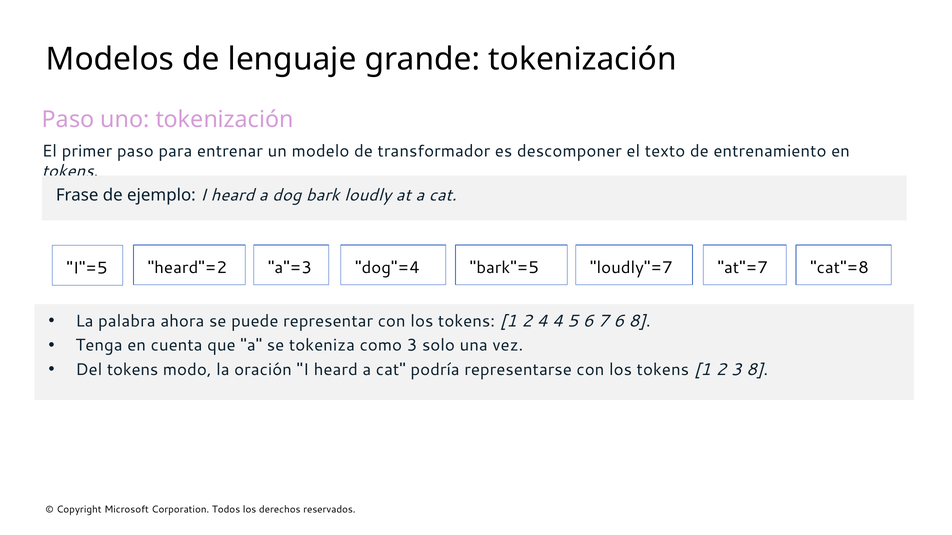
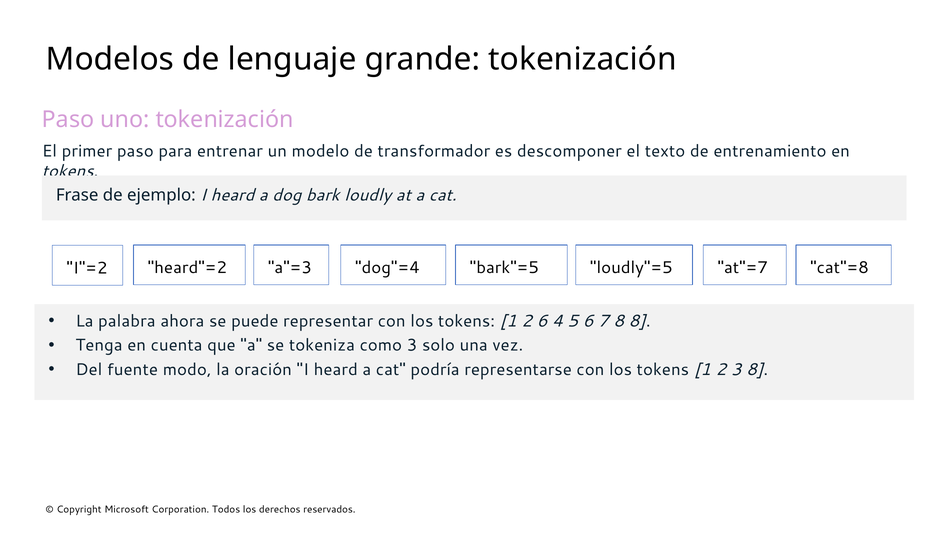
I"=5: I"=5 -> I"=2
loudly"=7: loudly"=7 -> loudly"=5
2 4: 4 -> 6
7 6: 6 -> 8
Del tokens: tokens -> fuente
